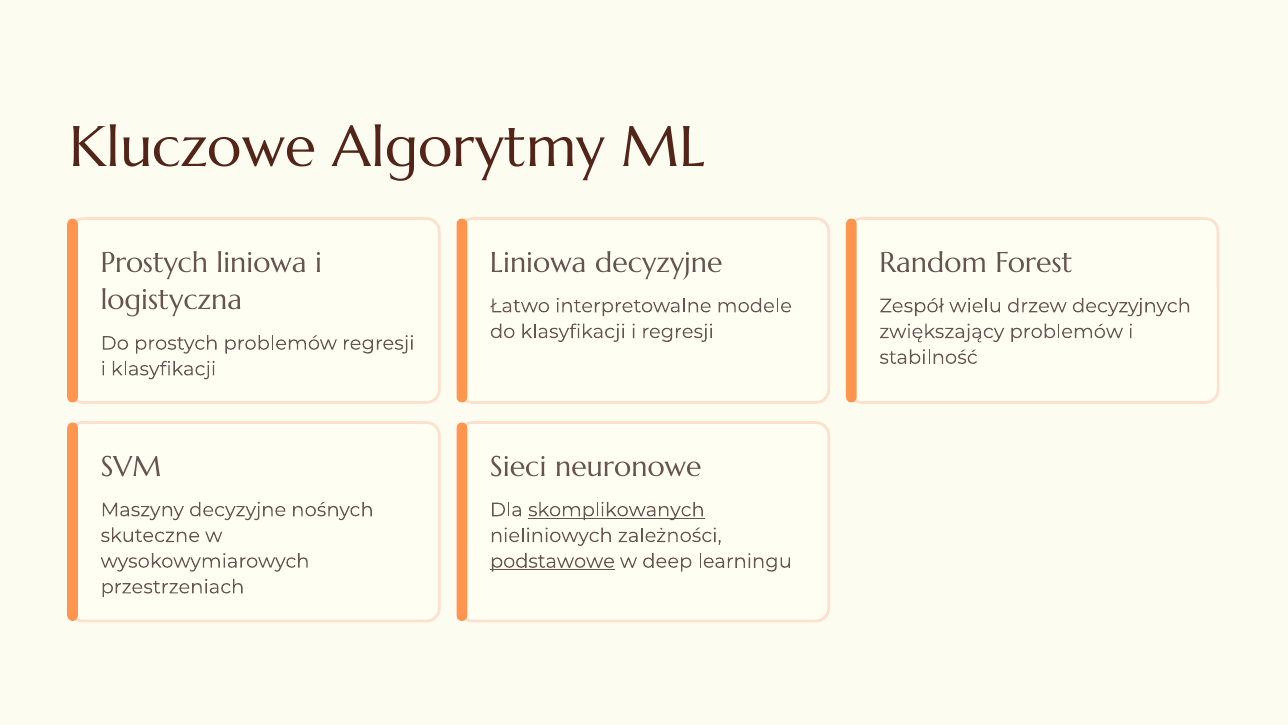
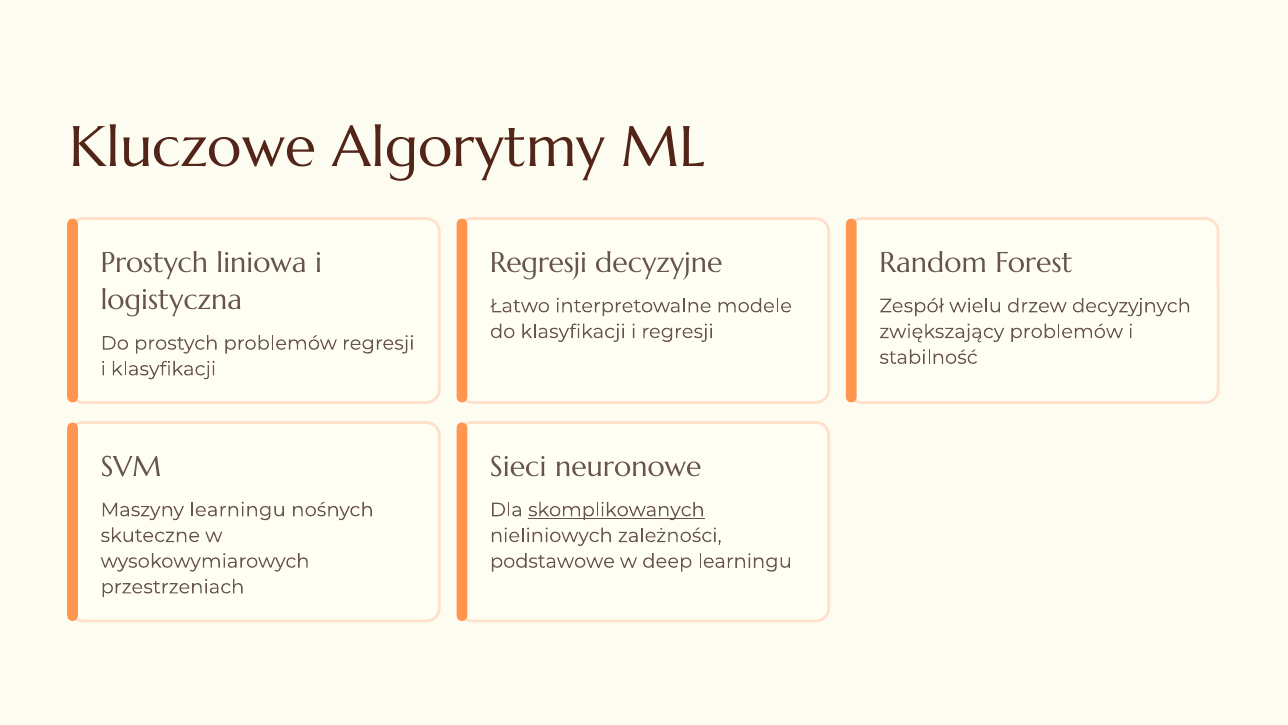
Liniowa at (538, 263): Liniowa -> Regresji
Maszyny decyzyjne: decyzyjne -> learningu
podstawowe underline: present -> none
